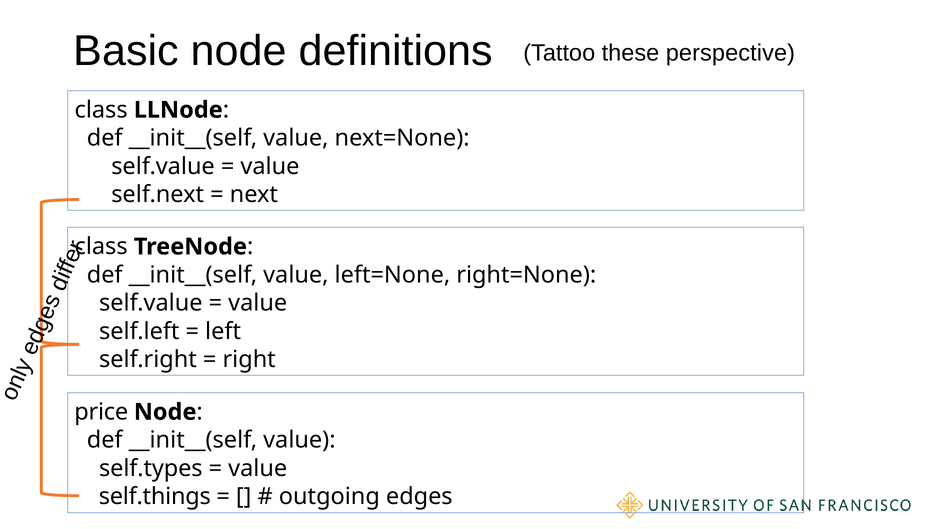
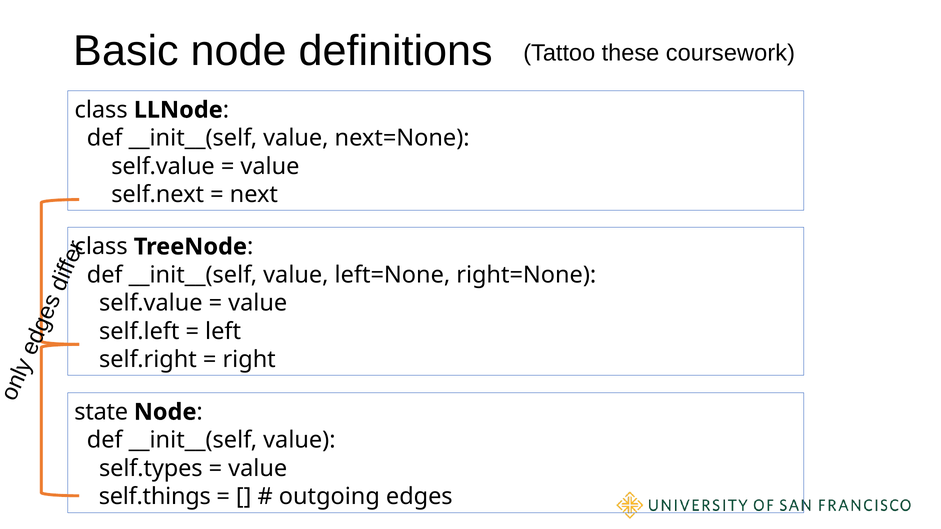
perspective: perspective -> coursework
price: price -> state
